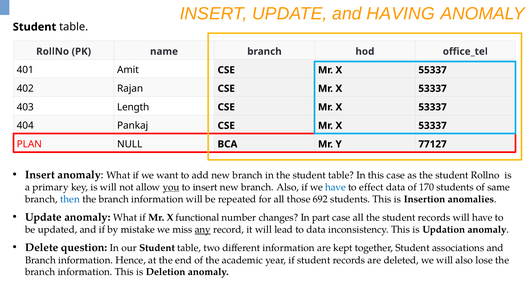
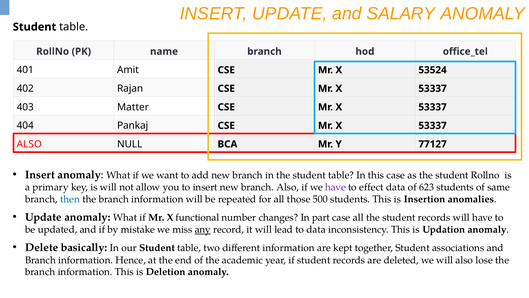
HAVING: HAVING -> SALARY
55337: 55337 -> 53524
Length: Length -> Matter
PLAN at (29, 144): PLAN -> ALSO
you underline: present -> none
have at (335, 187) colour: blue -> purple
170: 170 -> 623
692: 692 -> 500
question: question -> basically
